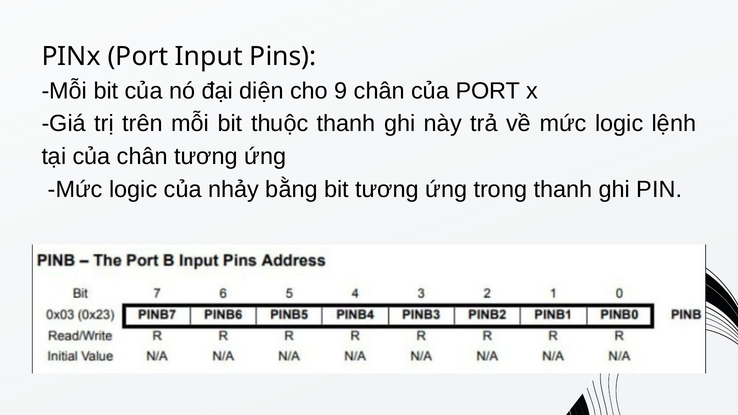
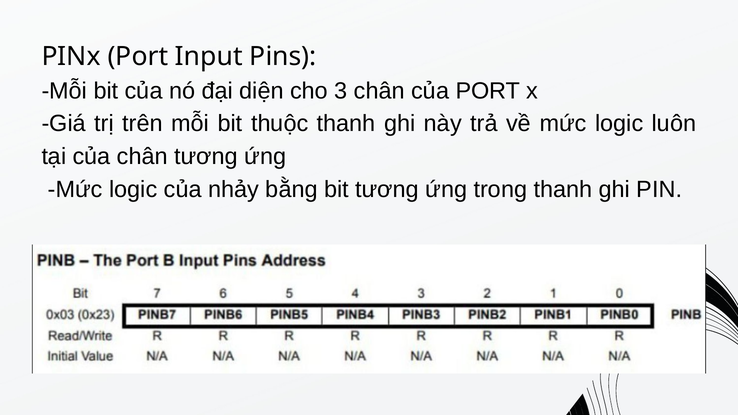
9: 9 -> 3
lệnh: lệnh -> luôn
